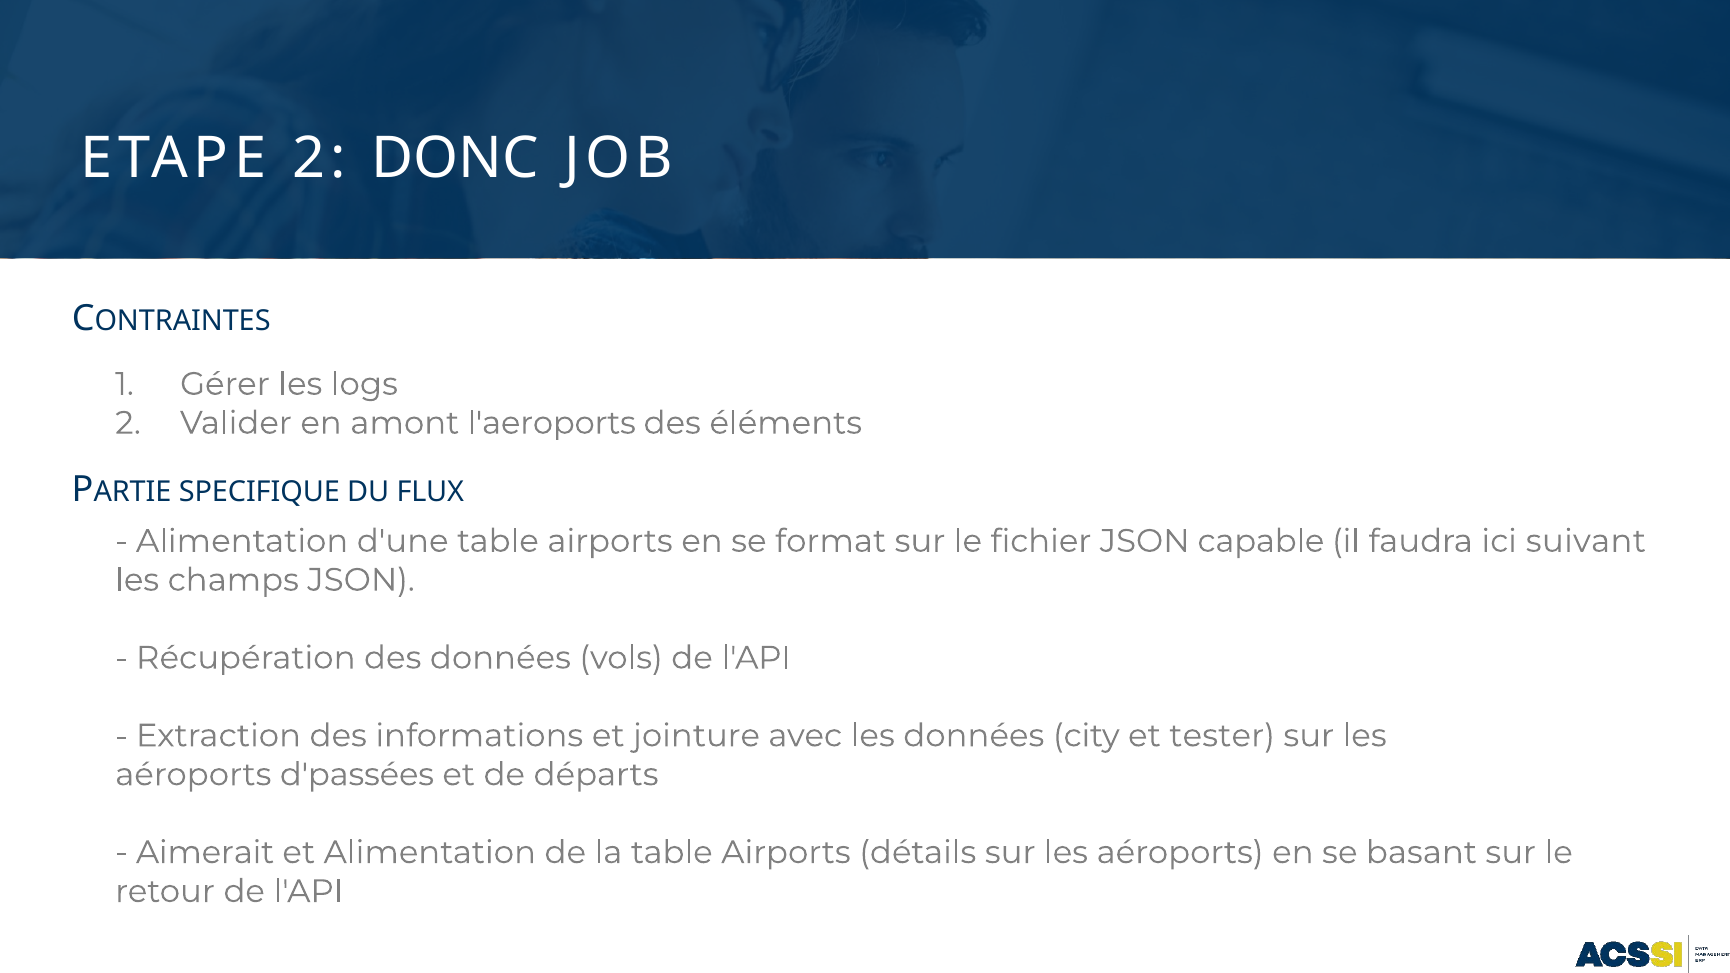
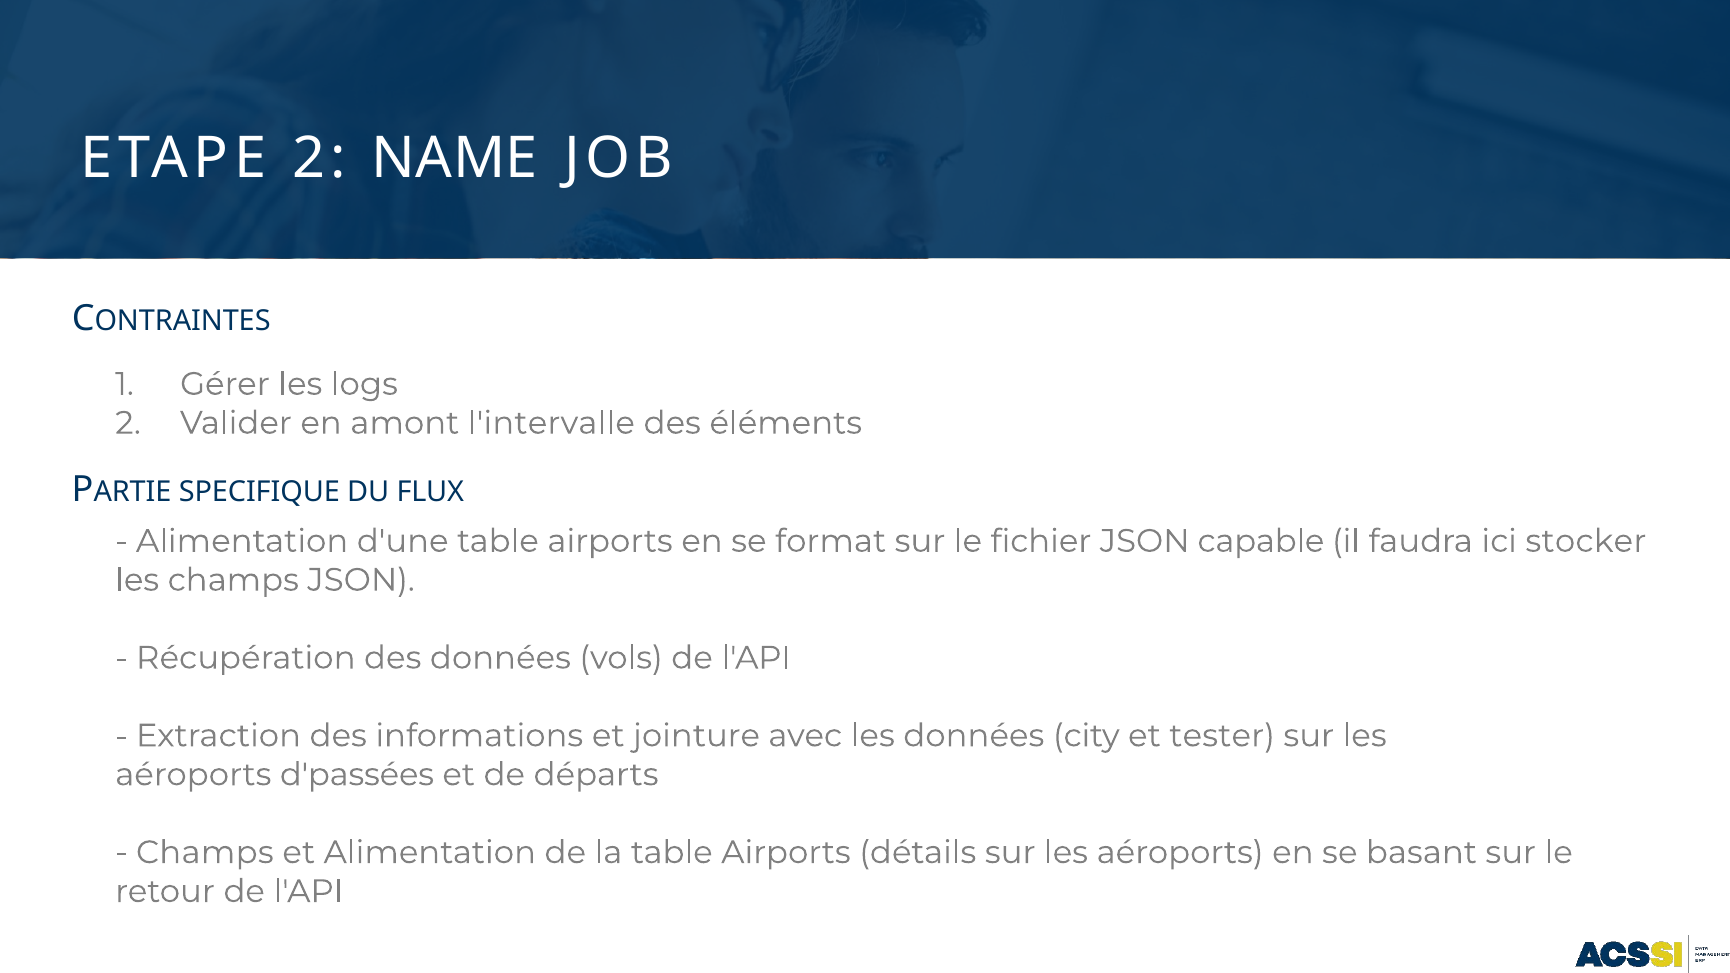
DONC: DONC -> NAME
l'aeroports: l'aeroports -> l'intervalle
suivant: suivant -> stocker
Aimerait at (205, 853): Aimerait -> Champs
